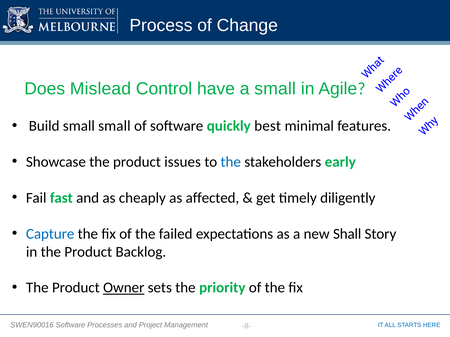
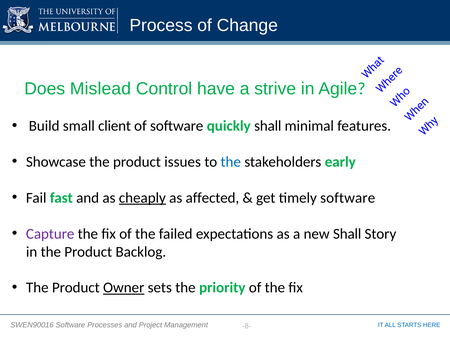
a small: small -> strive
small small: small -> client
quickly best: best -> shall
cheaply underline: none -> present
timely diligently: diligently -> software
Capture colour: blue -> purple
